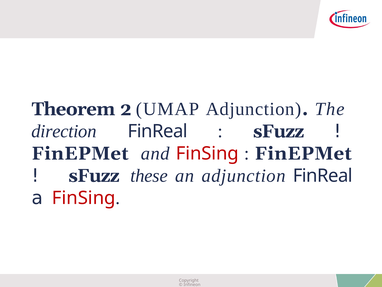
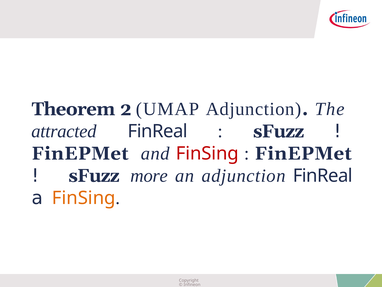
direction: direction -> attracted
these: these -> more
FinSing at (84, 198) colour: red -> orange
